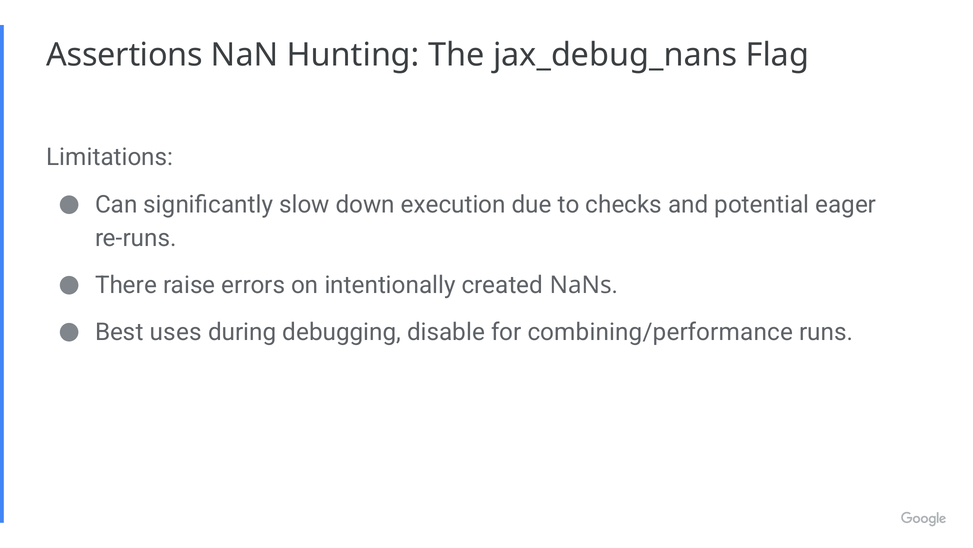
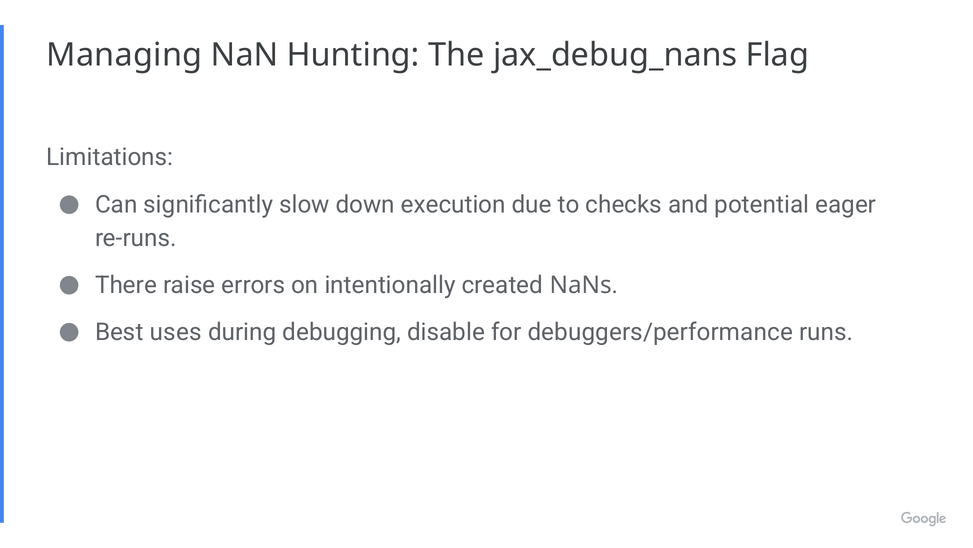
Assertions: Assertions -> Managing
combining/performance: combining/performance -> debuggers/performance
